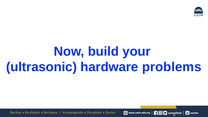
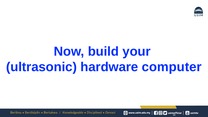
problems: problems -> computer
